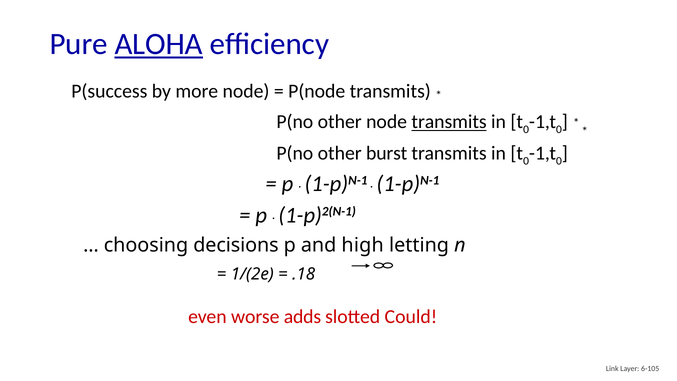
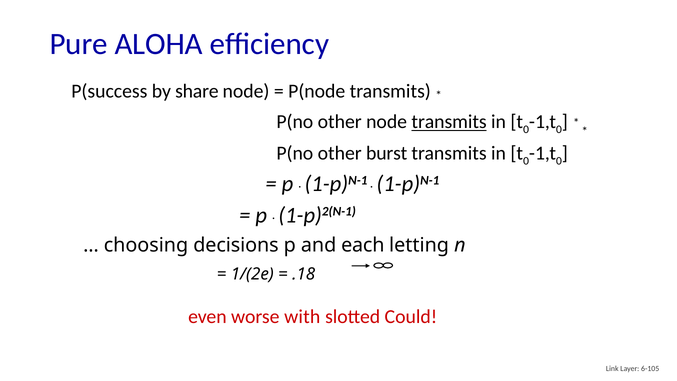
ALOHA underline: present -> none
more: more -> share
high: high -> each
adds: adds -> with
